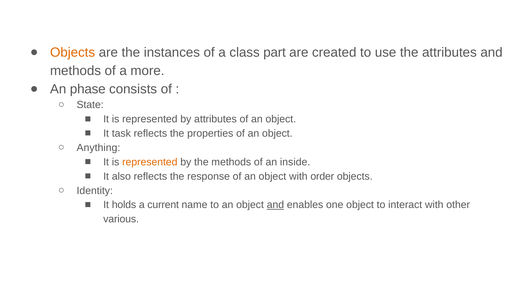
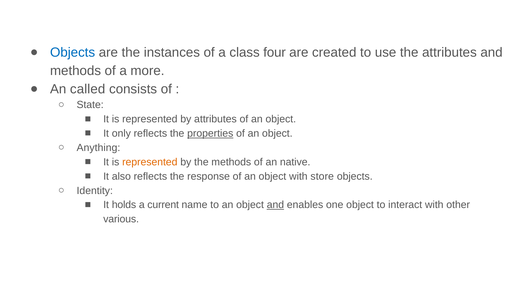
Objects at (73, 52) colour: orange -> blue
part: part -> four
phase: phase -> called
task: task -> only
properties underline: none -> present
inside: inside -> native
order: order -> store
